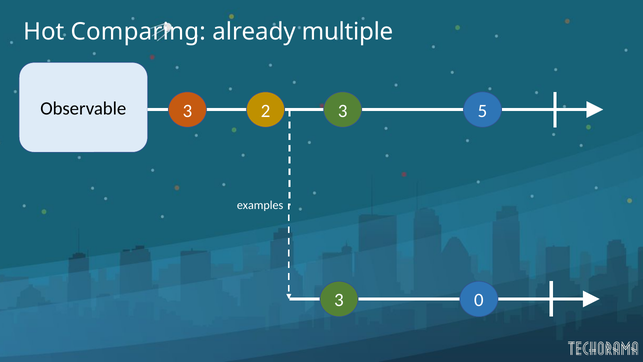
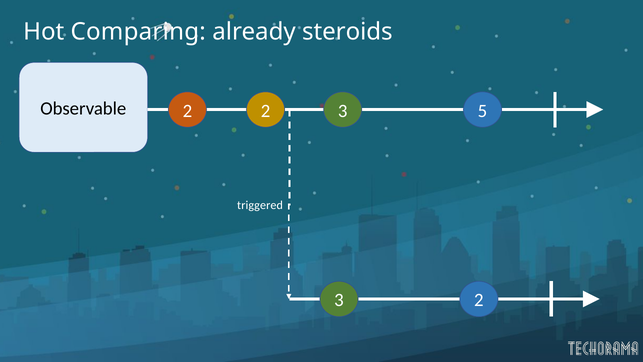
multiple: multiple -> steroids
Observable 3: 3 -> 2
examples: examples -> triggered
3 0: 0 -> 2
